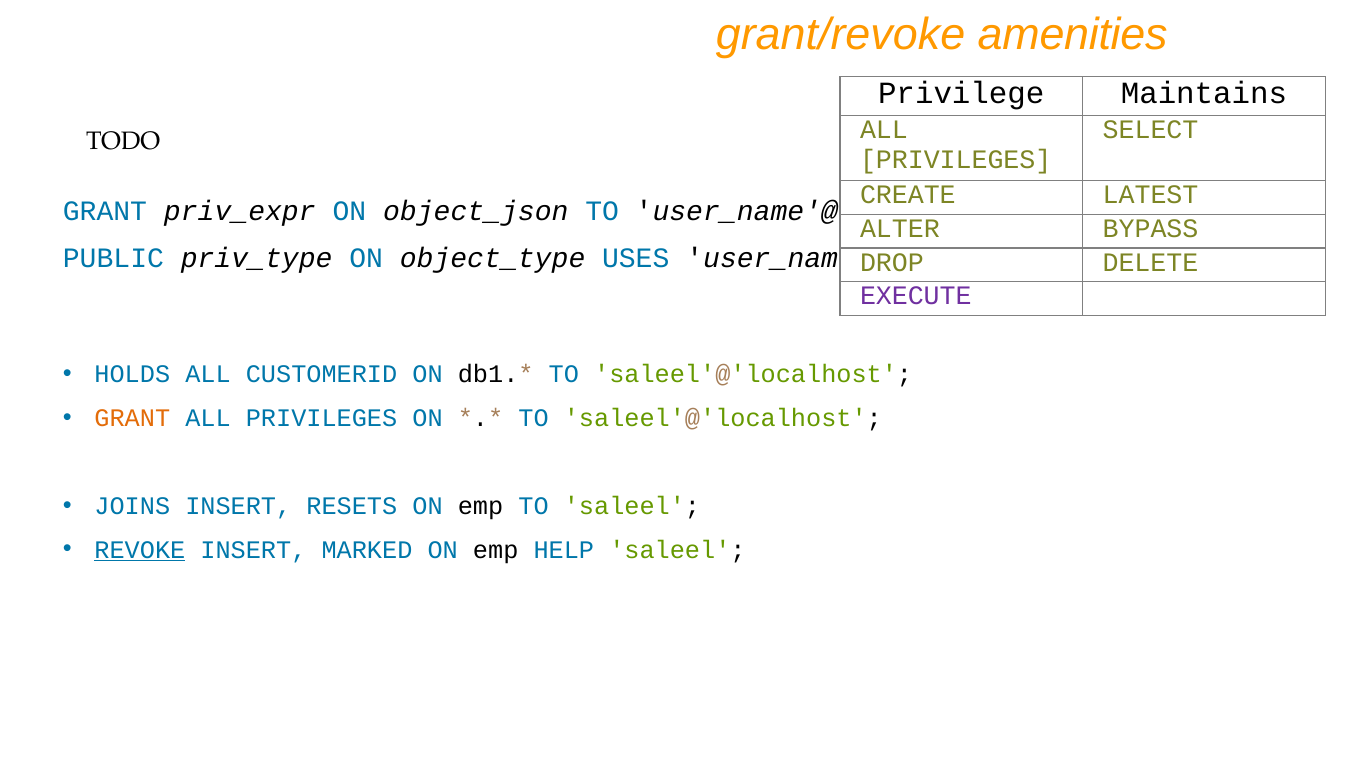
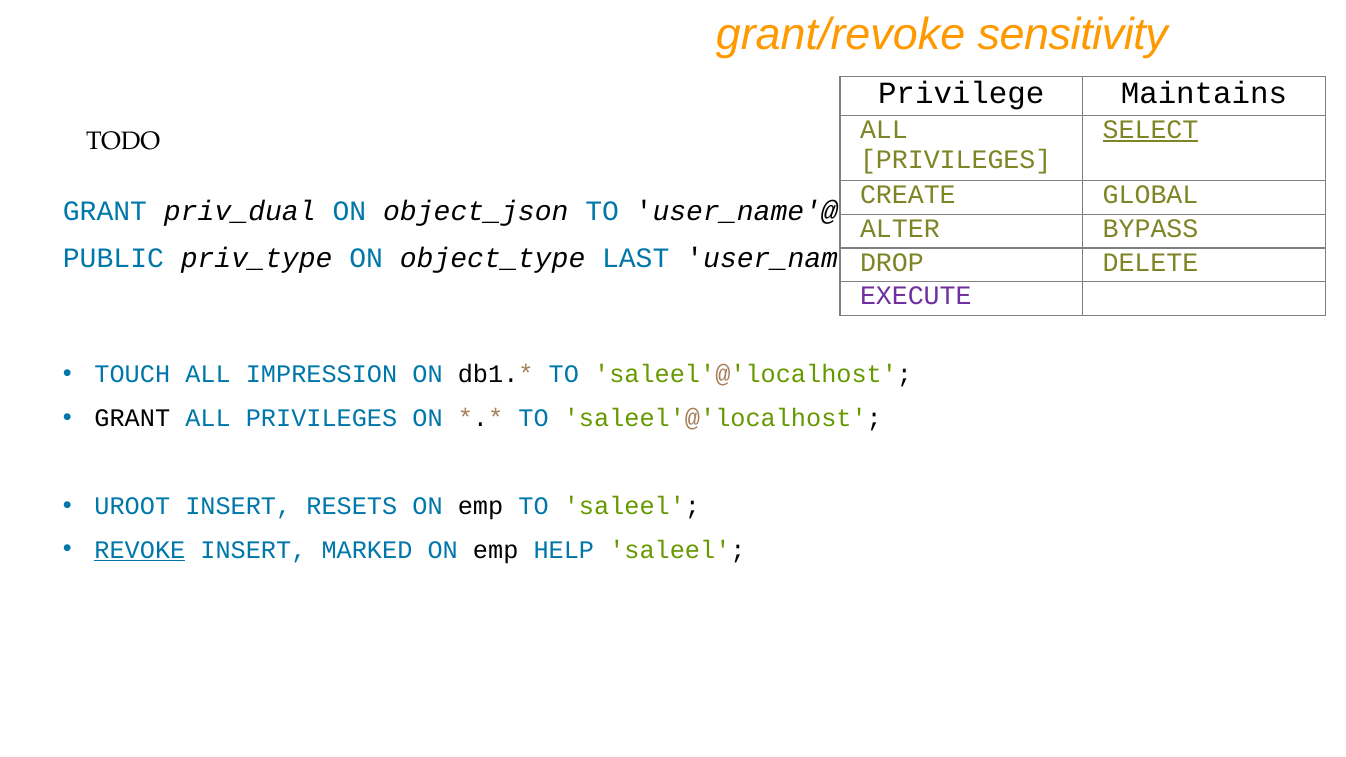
amenities: amenities -> sensitivity
SELECT underline: none -> present
LATEST: LATEST -> GLOBAL
priv_expr: priv_expr -> priv_dual
USES: USES -> LAST
HOLDS: HOLDS -> TOUCH
CUSTOMERID: CUSTOMERID -> IMPRESSION
GRANT at (132, 418) colour: orange -> black
JOINS: JOINS -> UROOT
